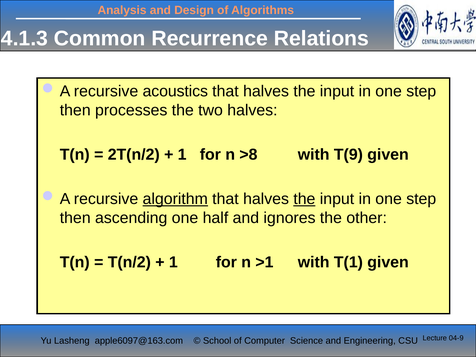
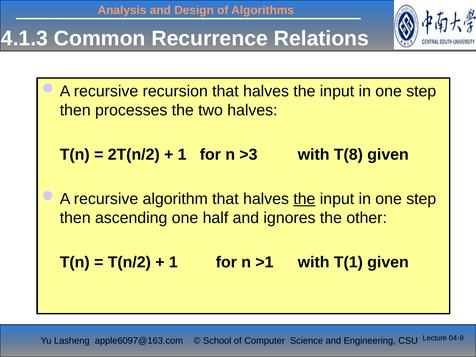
acoustics: acoustics -> recursion
>8: >8 -> >3
T(9: T(9 -> T(8
algorithm underline: present -> none
